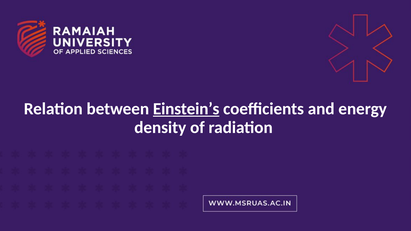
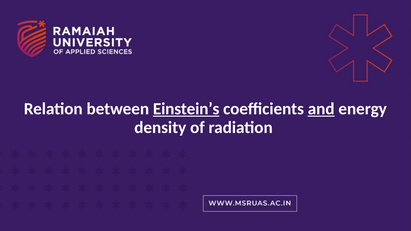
and underline: none -> present
